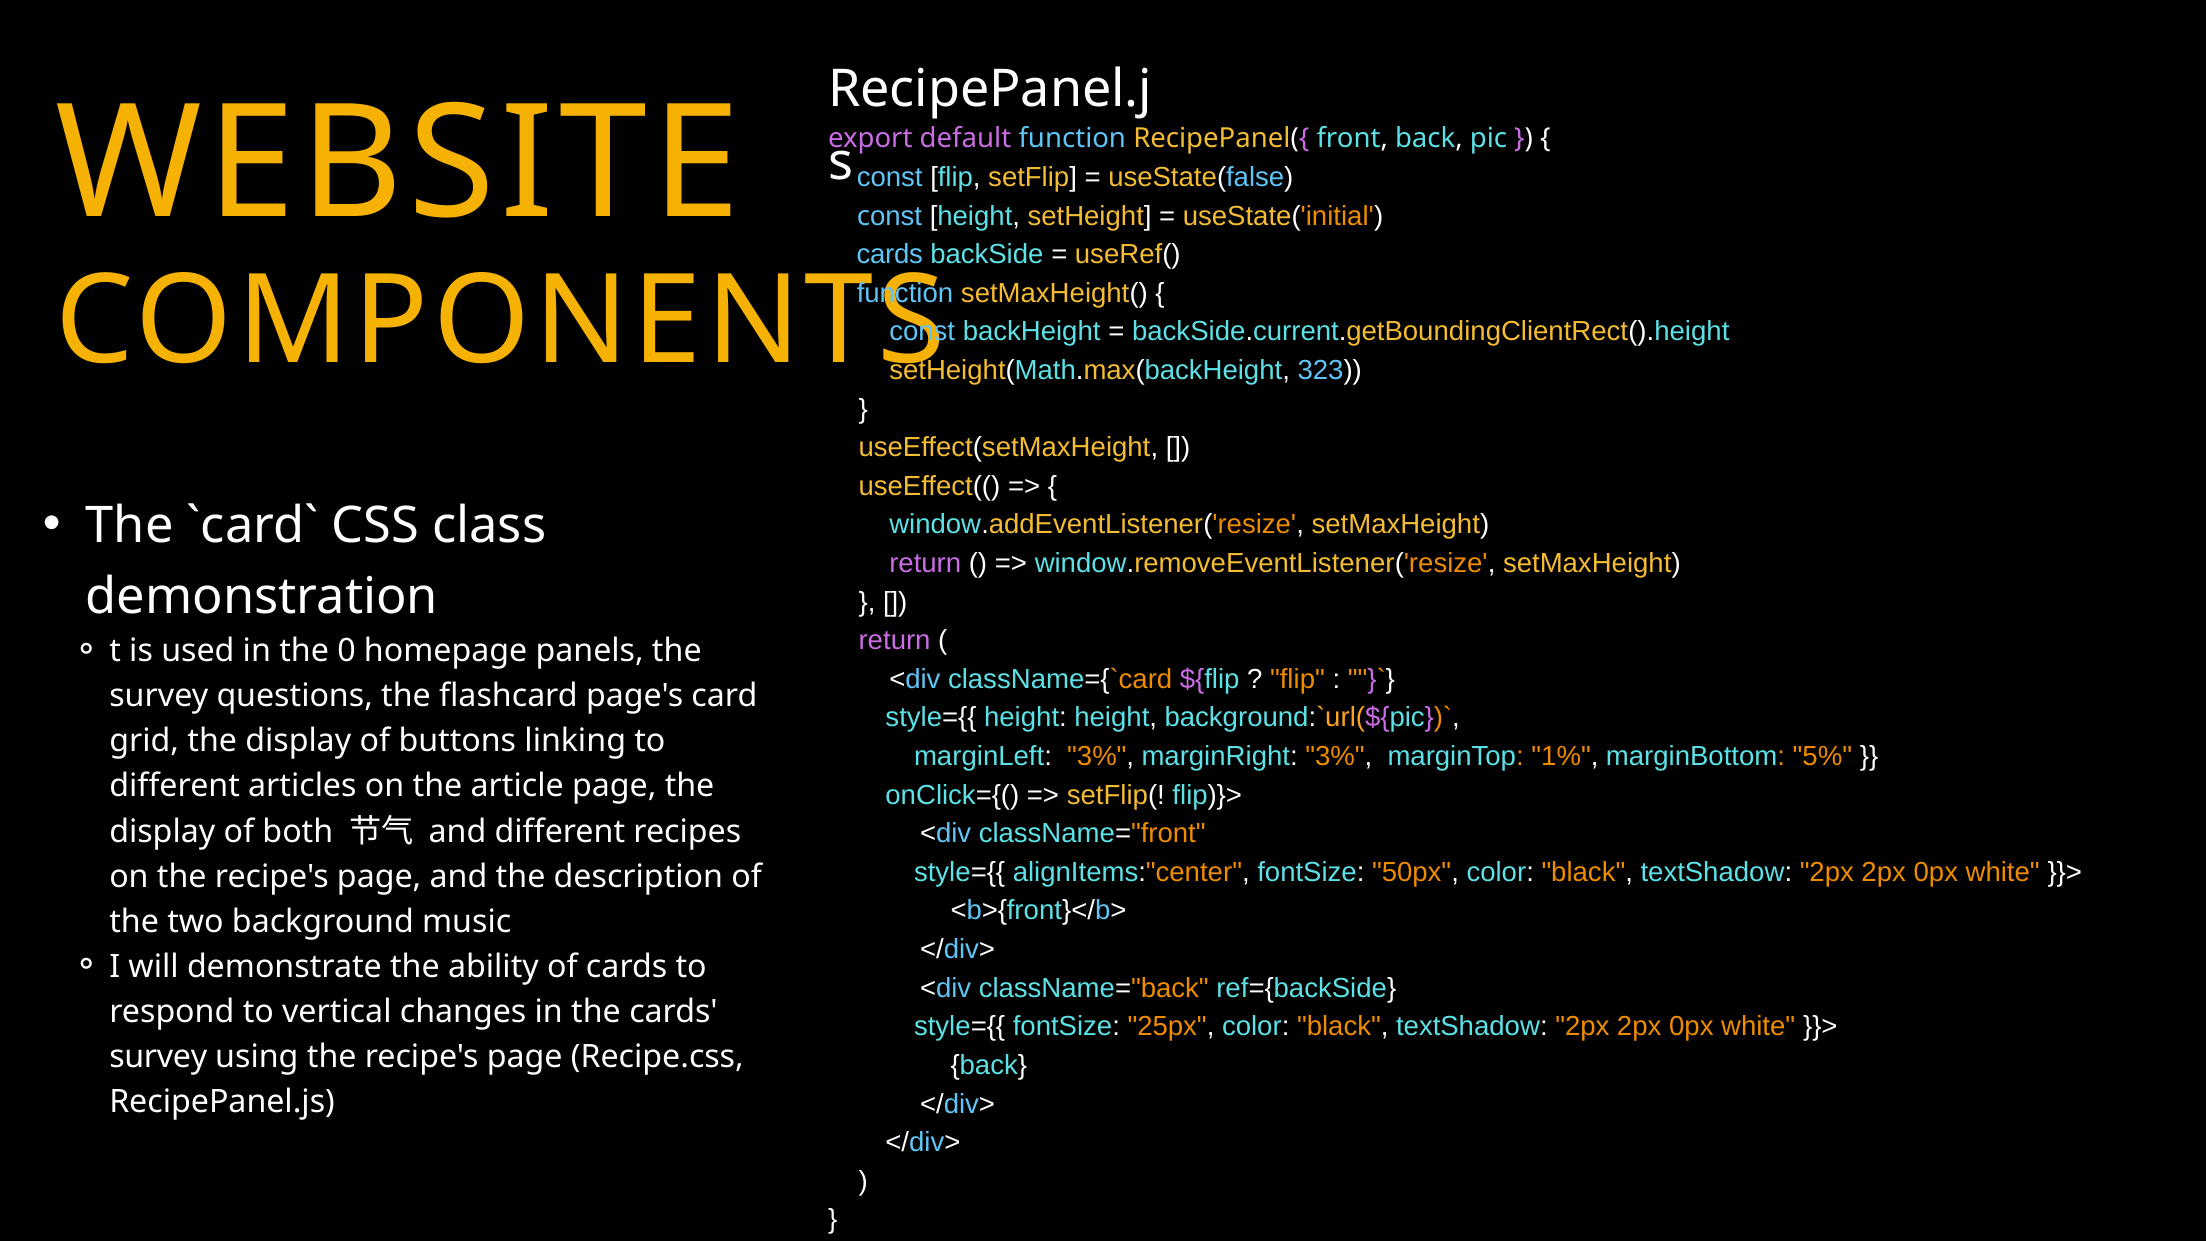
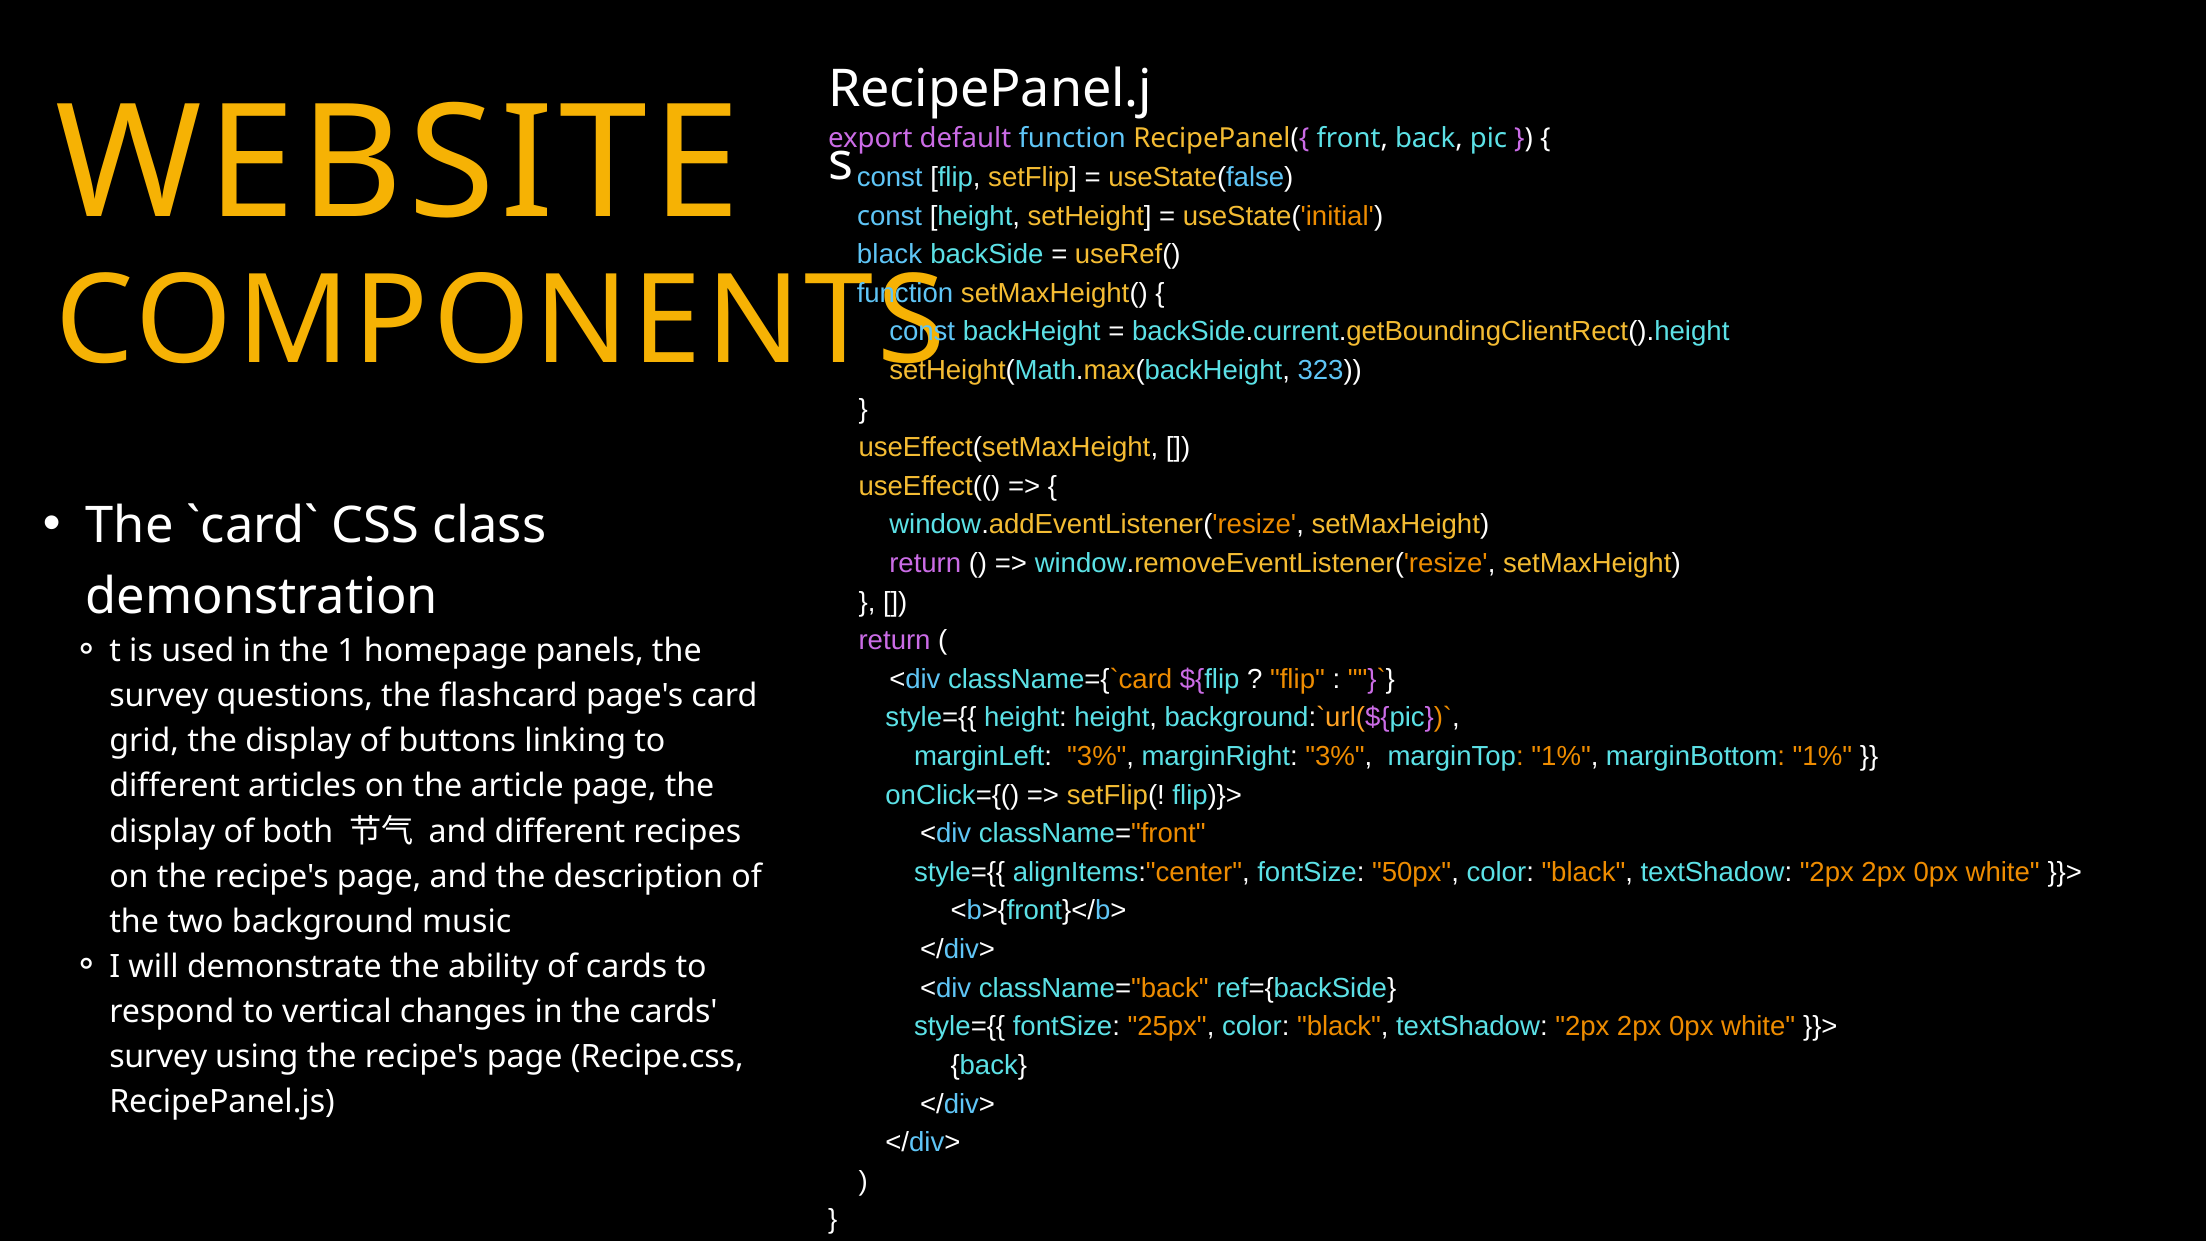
cards at (890, 254): cards -> black
0: 0 -> 1
marginBottom 5%: 5% -> 1%
